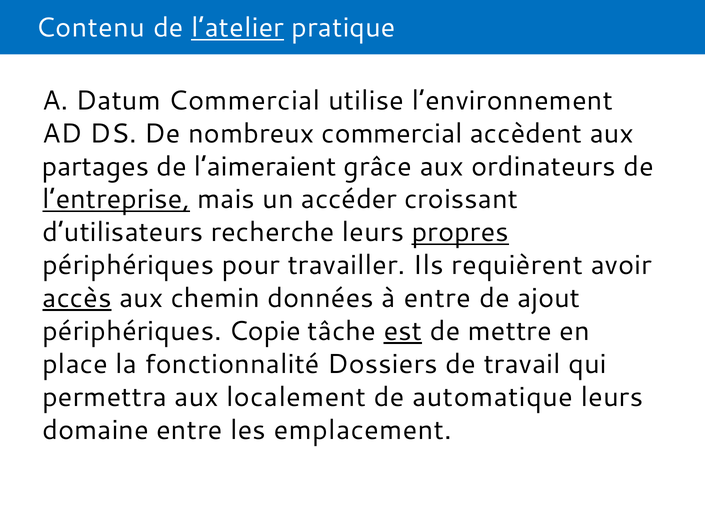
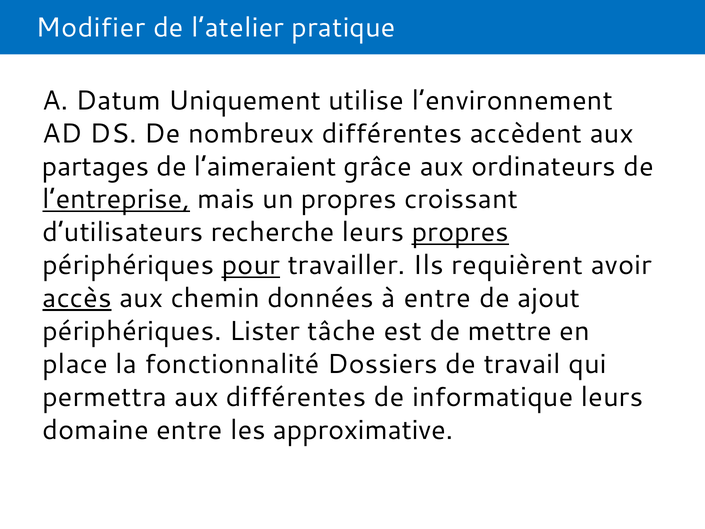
Contenu: Contenu -> Modifier
l’atelier underline: present -> none
Datum Commercial: Commercial -> Uniquement
nombreux commercial: commercial -> différentes
un accéder: accéder -> propres
pour underline: none -> present
Copie: Copie -> Lister
est underline: present -> none
aux localement: localement -> différentes
automatique: automatique -> informatique
emplacement: emplacement -> approximative
